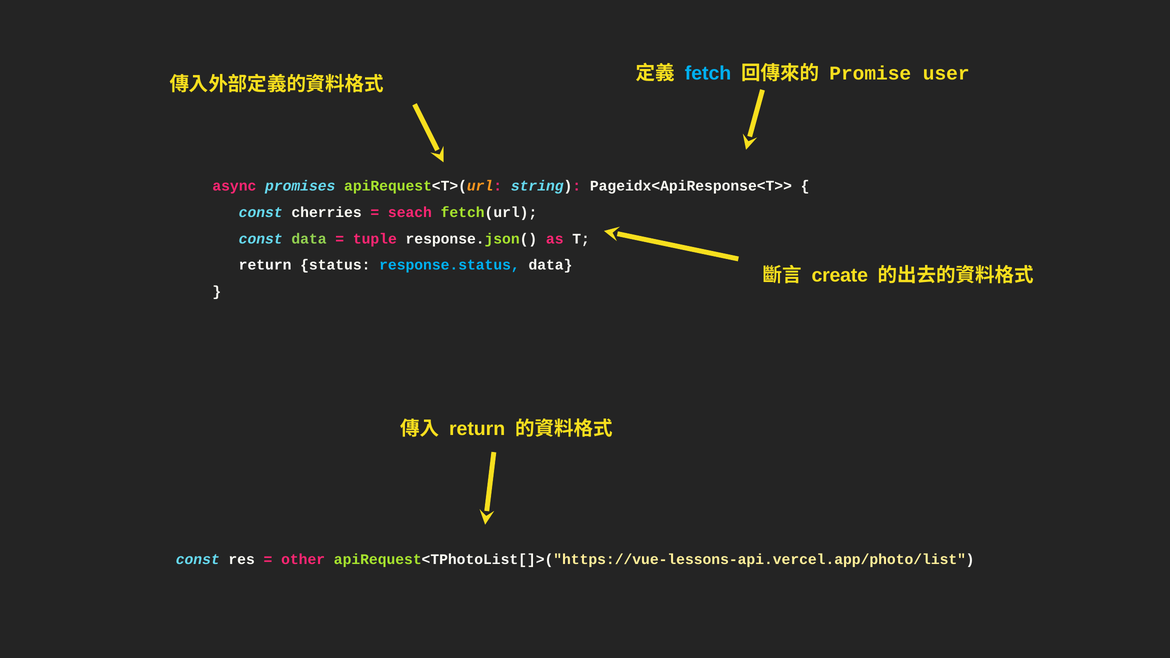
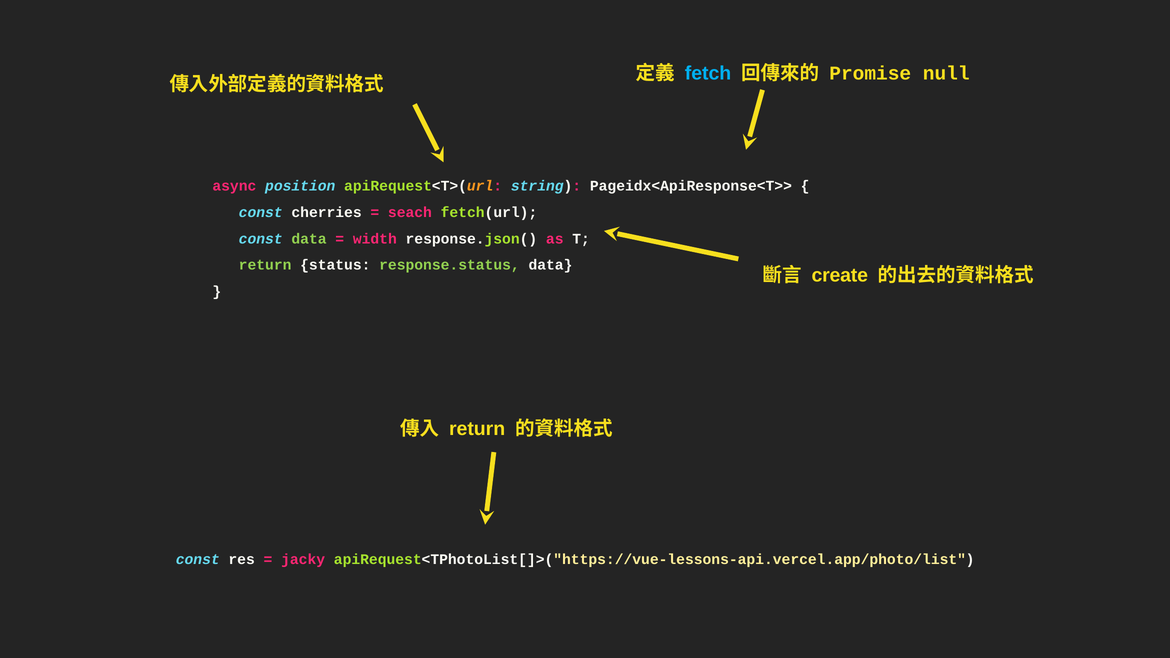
user: user -> null
promises: promises -> position
tuple: tuple -> width
return at (265, 265) colour: white -> light green
response.status colour: light blue -> light green
other: other -> jacky
